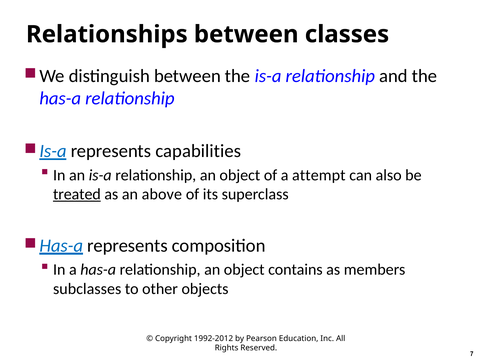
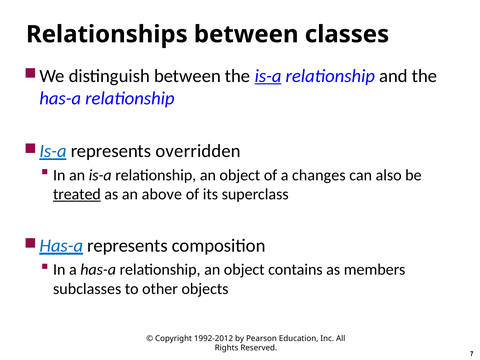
is-a at (268, 76) underline: none -> present
capabilities: capabilities -> overridden
attempt: attempt -> changes
